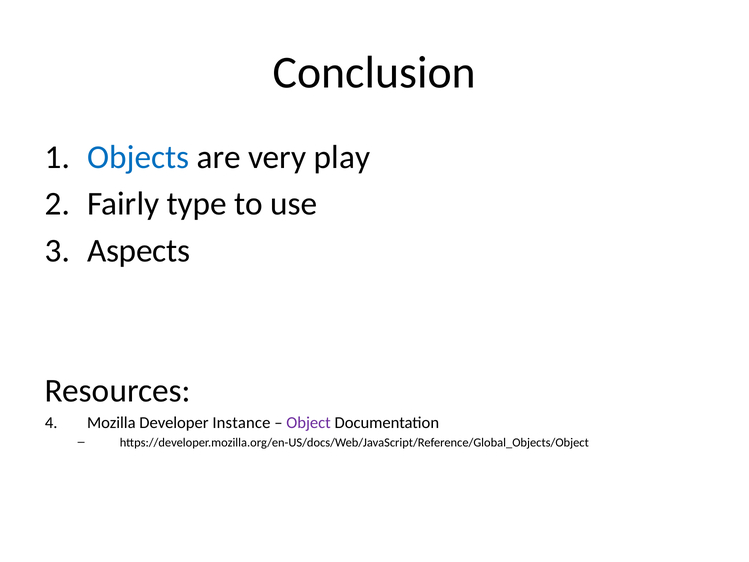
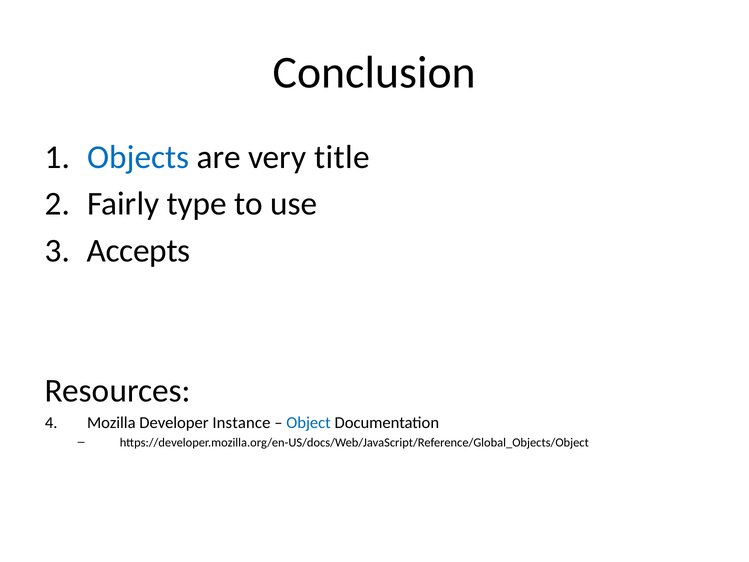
play: play -> title
Aspects: Aspects -> Accepts
Object colour: purple -> blue
